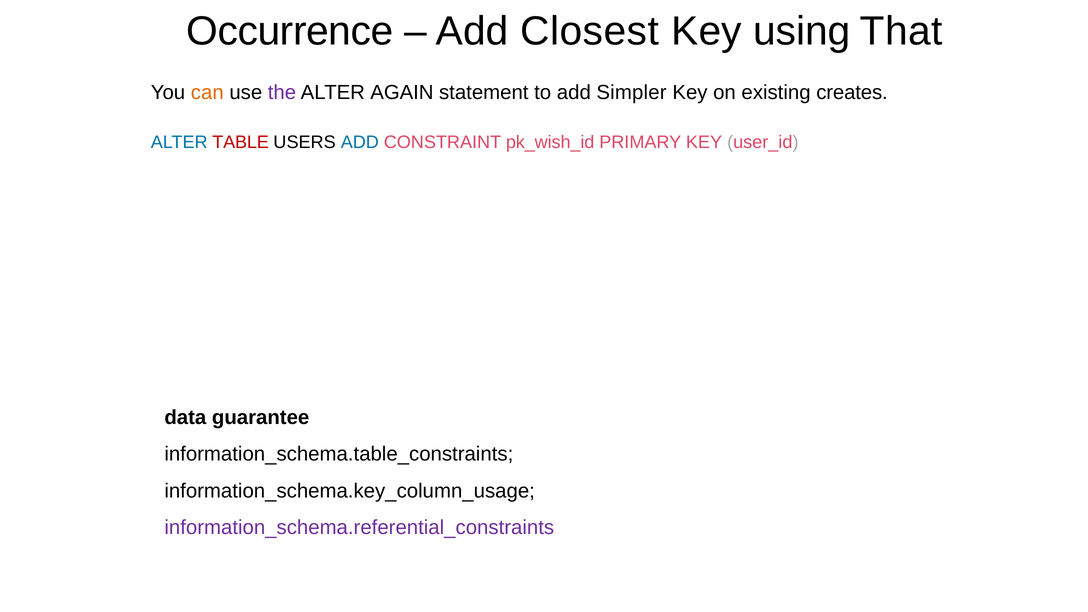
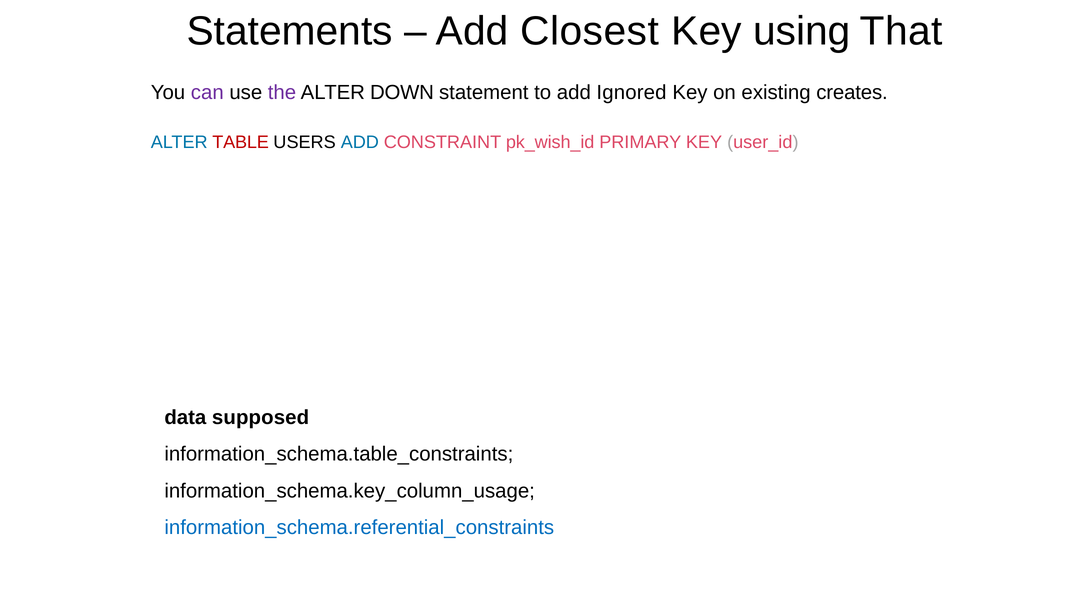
Occurrence: Occurrence -> Statements
can colour: orange -> purple
AGAIN: AGAIN -> DOWN
Simpler: Simpler -> Ignored
guarantee: guarantee -> supposed
information_schema.referential_constraints colour: purple -> blue
